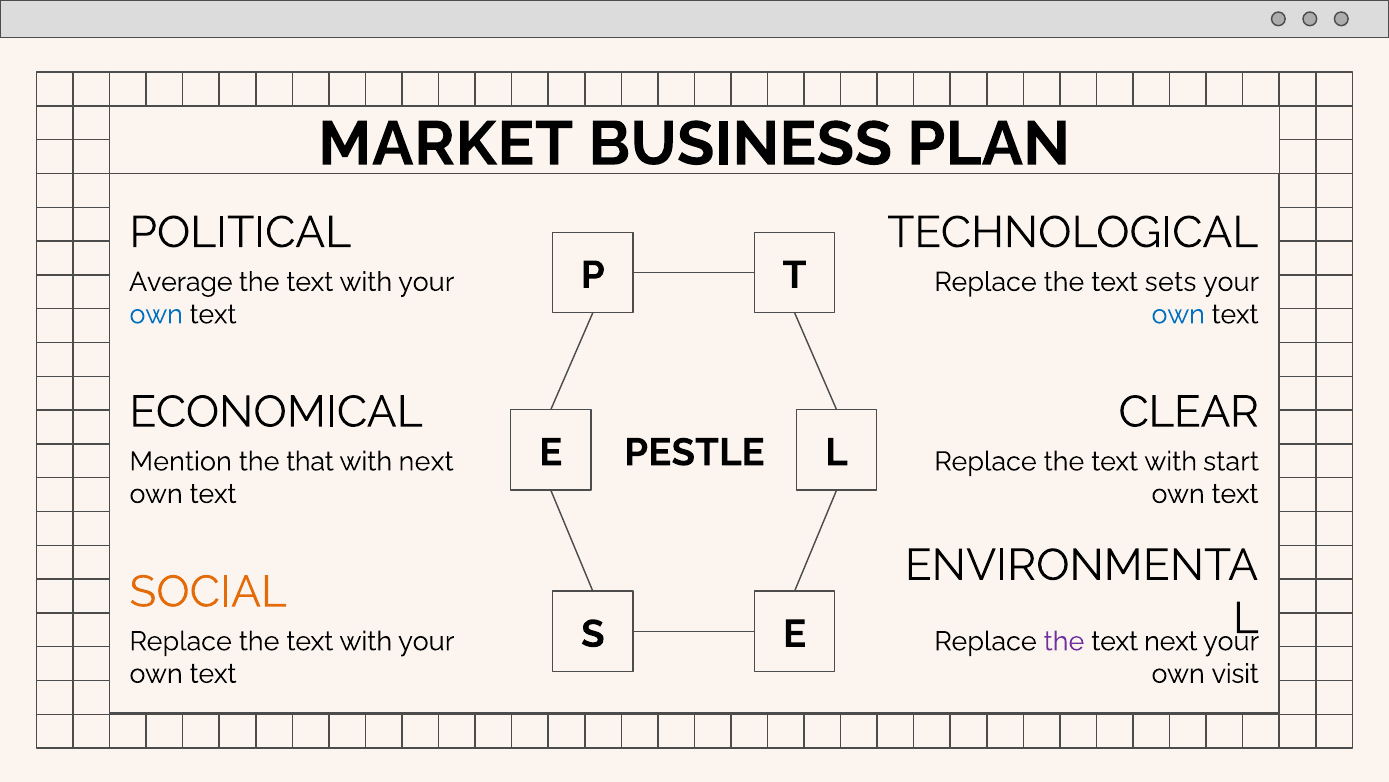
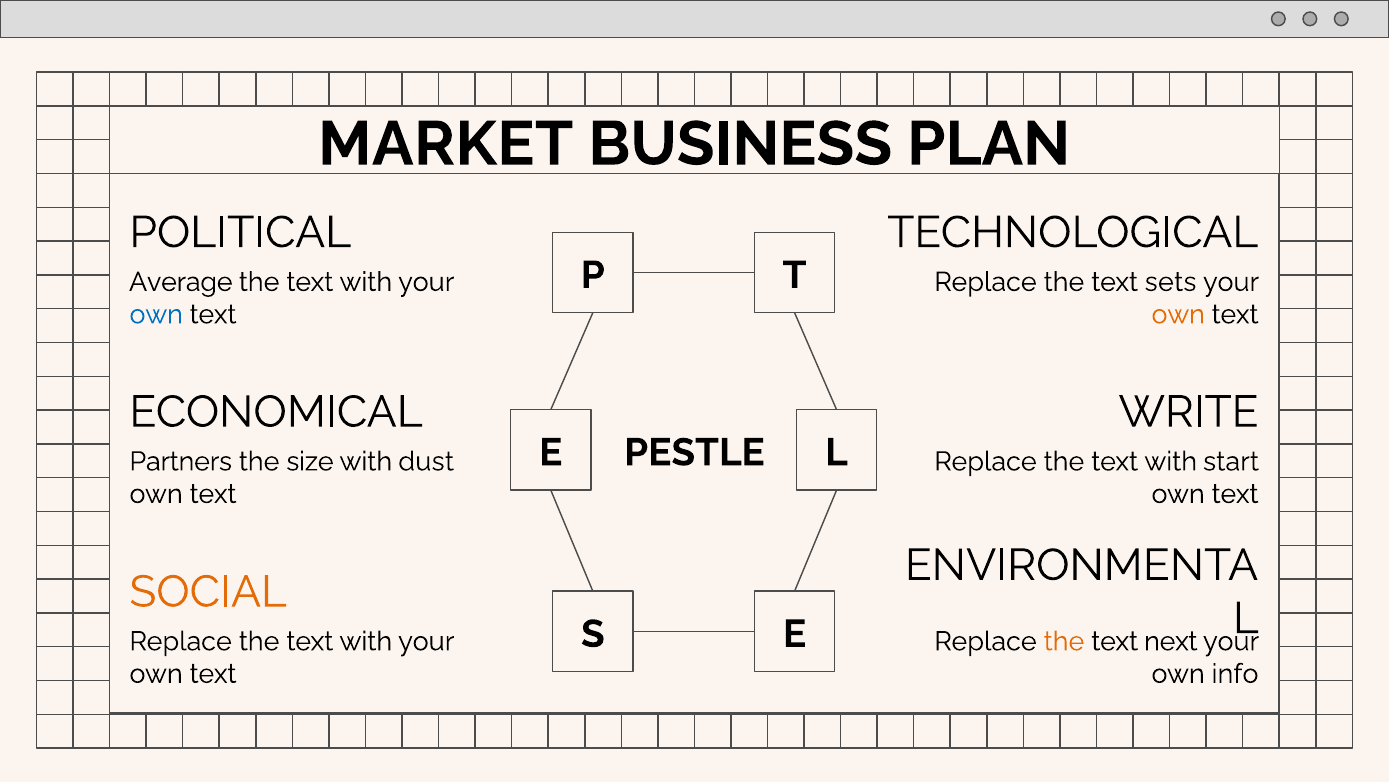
own at (1178, 314) colour: blue -> orange
CLEAR: CLEAR -> WRITE
Mention: Mention -> Partners
that: that -> size
with next: next -> dust
the at (1064, 641) colour: purple -> orange
visit: visit -> info
